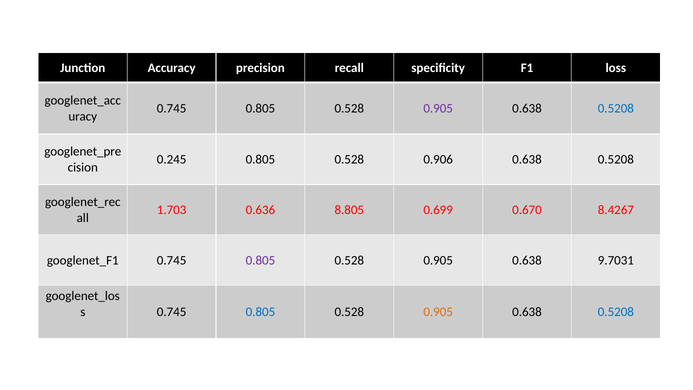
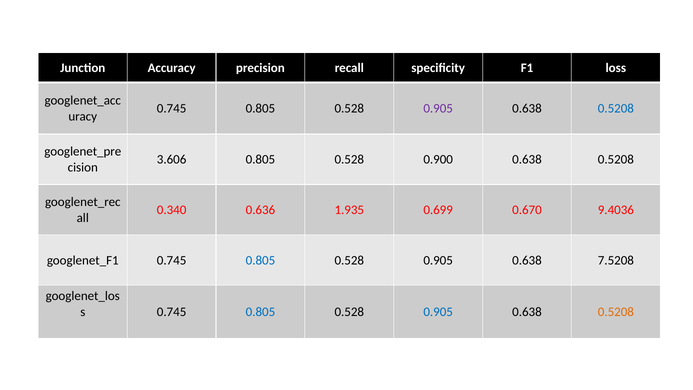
0.245: 0.245 -> 3.606
0.906: 0.906 -> 0.900
1.703: 1.703 -> 0.340
8.805: 8.805 -> 1.935
8.4267: 8.4267 -> 9.4036
0.805 at (260, 260) colour: purple -> blue
9.7031: 9.7031 -> 7.5208
0.905 at (438, 312) colour: orange -> blue
0.5208 at (616, 312) colour: blue -> orange
